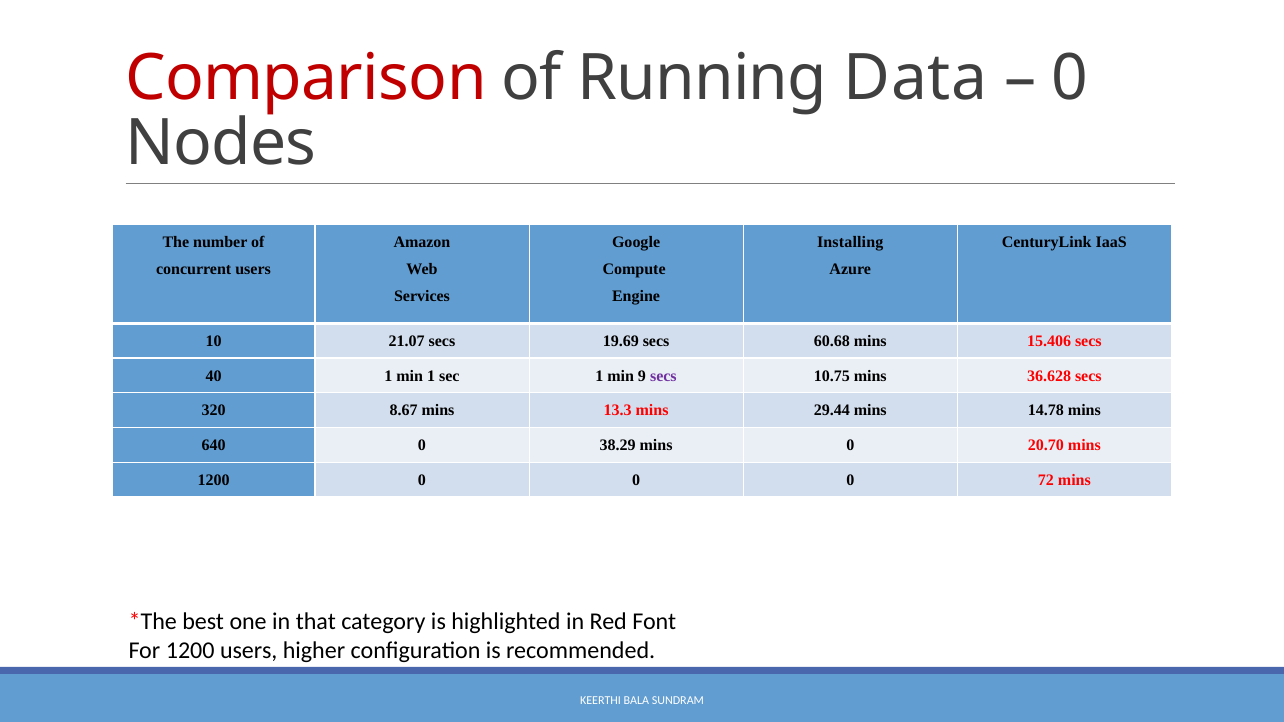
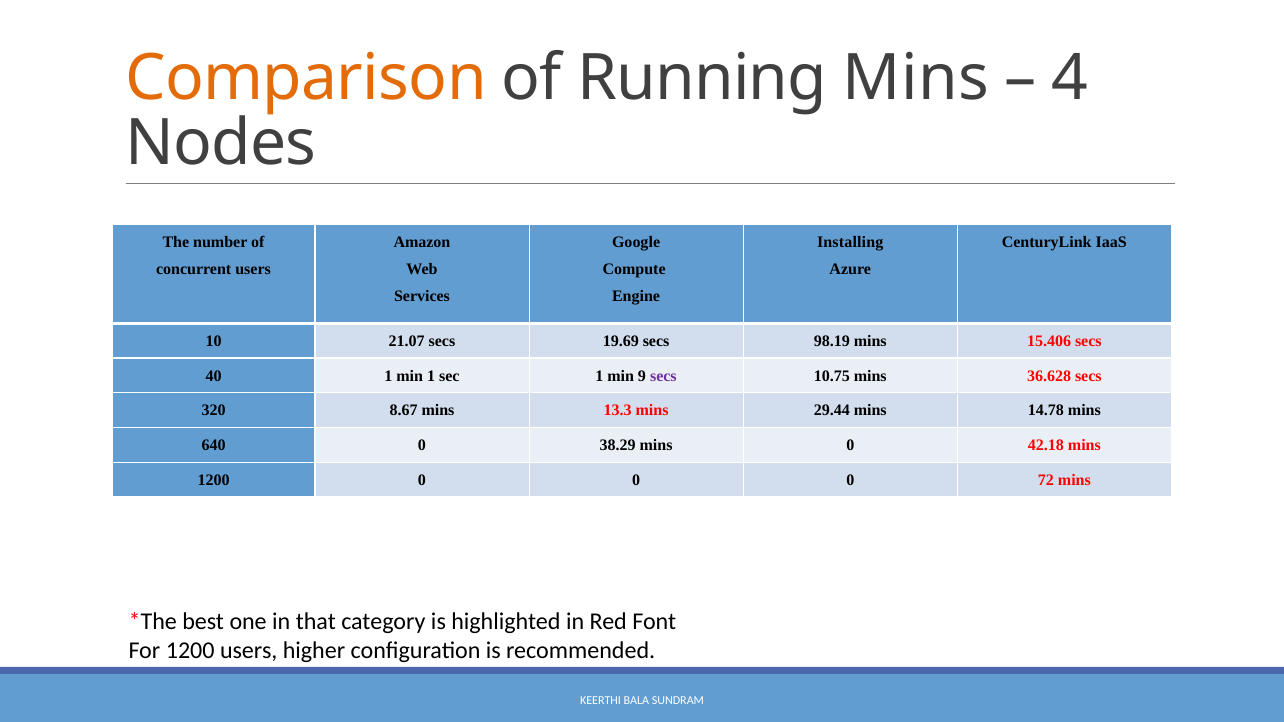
Comparison colour: red -> orange
Running Data: Data -> Mins
0 at (1070, 78): 0 -> 4
60.68: 60.68 -> 98.19
20.70: 20.70 -> 42.18
